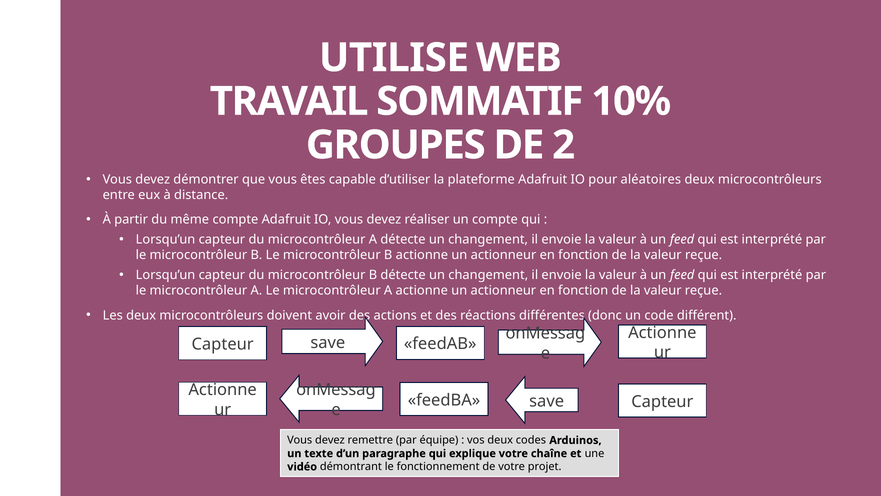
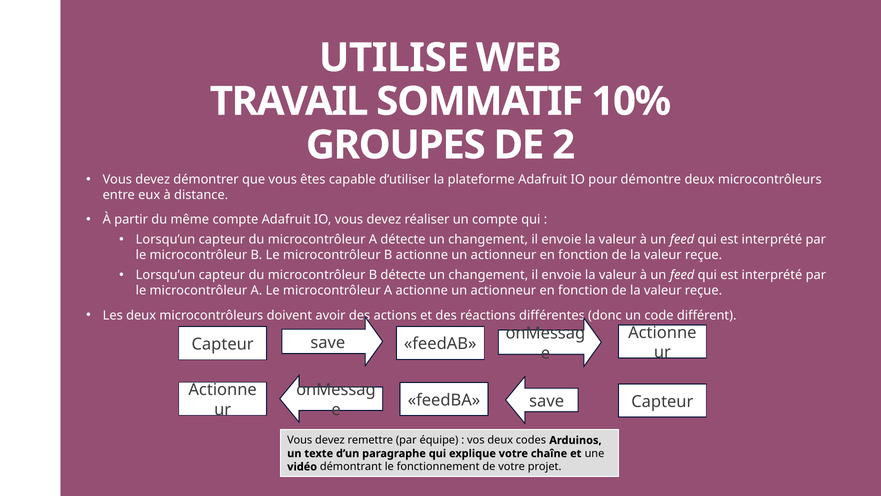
aléatoires: aléatoires -> démontre
